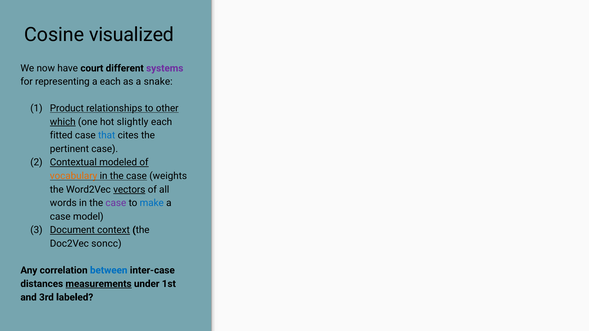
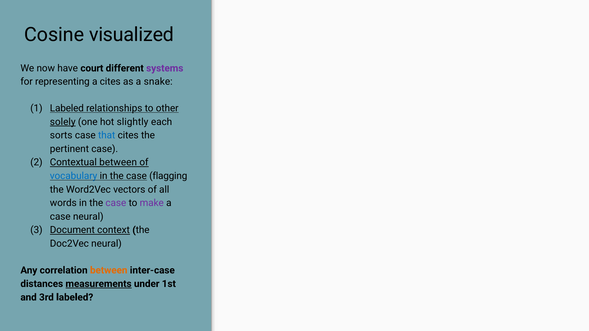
a each: each -> cites
Product at (67, 108): Product -> Labeled
which: which -> solely
fitted: fitted -> sorts
Contextual modeled: modeled -> between
vocabulary colour: orange -> blue
weights: weights -> flagging
vectors underline: present -> none
make colour: blue -> purple
case model: model -> neural
Doc2Vec soncc: soncc -> neural
between at (109, 270) colour: blue -> orange
